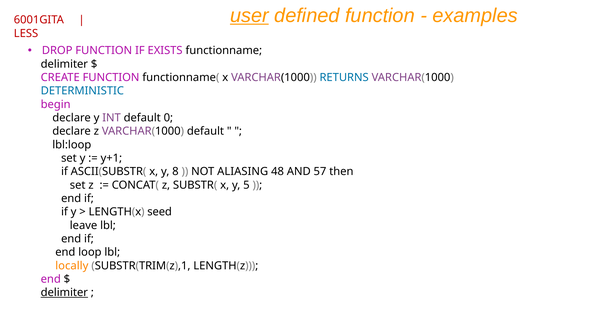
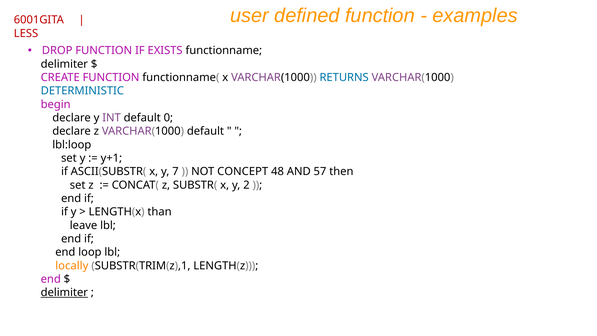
user underline: present -> none
8: 8 -> 7
ALIASING: ALIASING -> CONCEPT
5: 5 -> 2
seed: seed -> than
